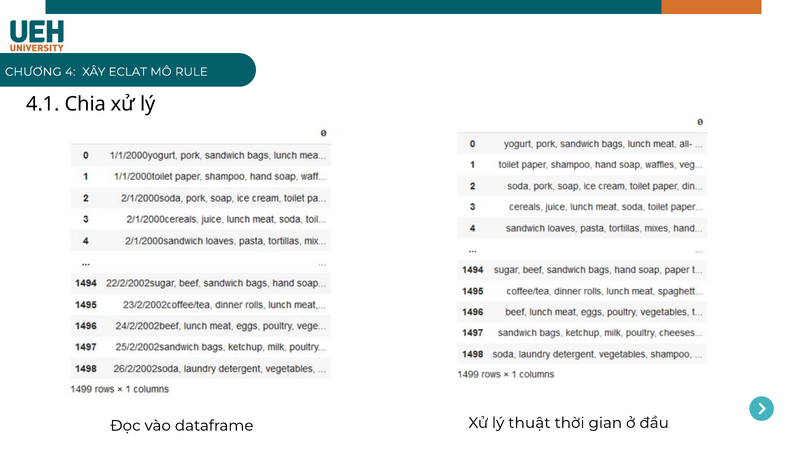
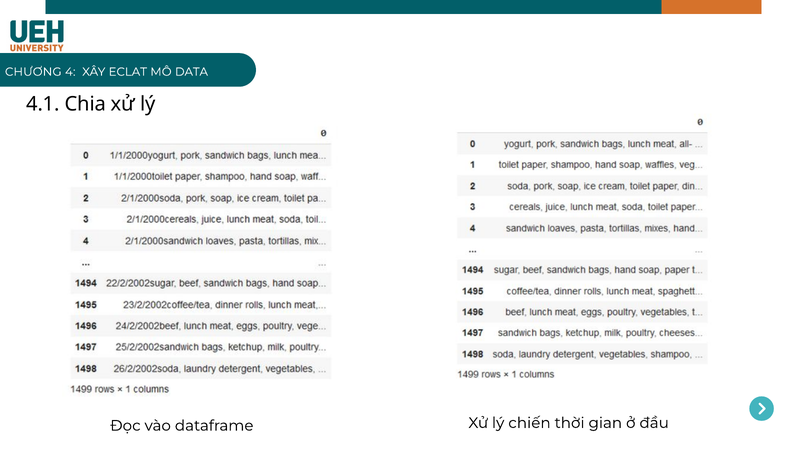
RULE: RULE -> DATA
thuật: thuật -> chiến
